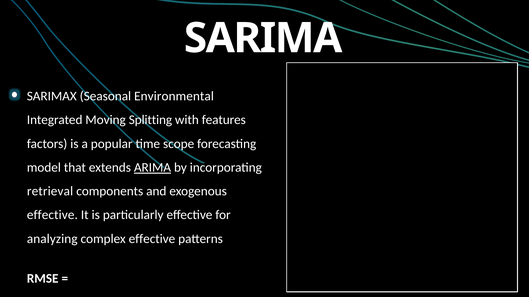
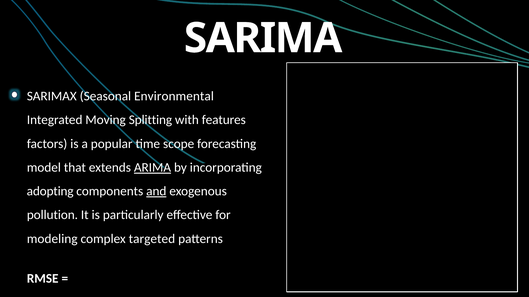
retrieval: retrieval -> adopting
and underline: none -> present
effective at (52, 215): effective -> pollution
analyzing: analyzing -> modeling
complex effective: effective -> targeted
